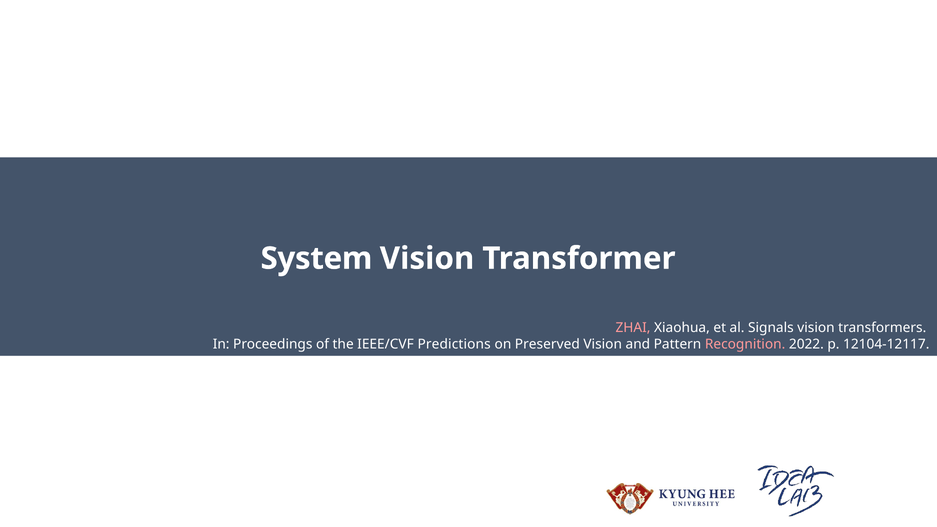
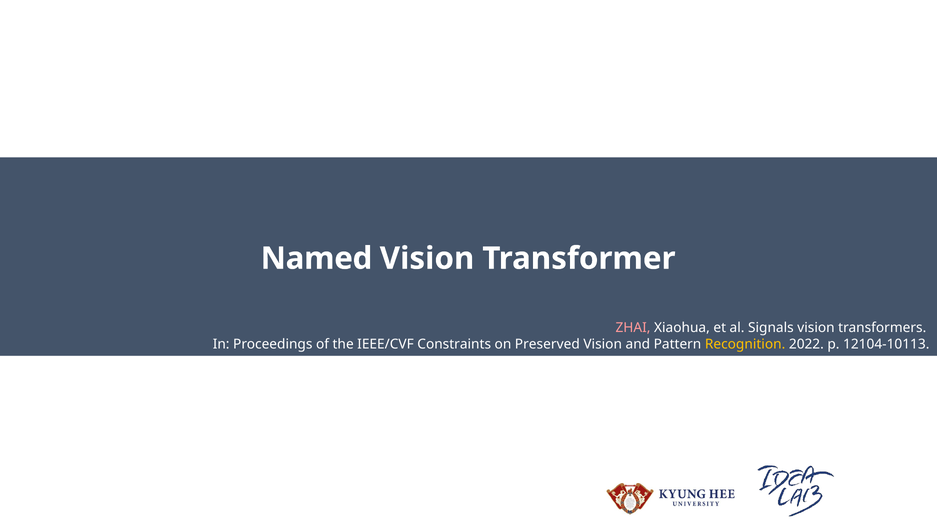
System: System -> Named
Predictions: Predictions -> Constraints
Recognition colour: pink -> yellow
12104-12117: 12104-12117 -> 12104-10113
